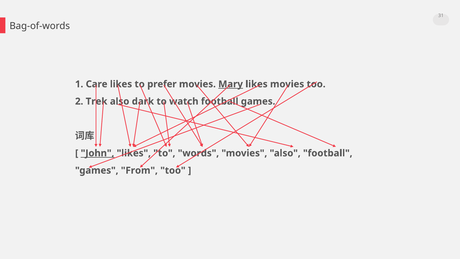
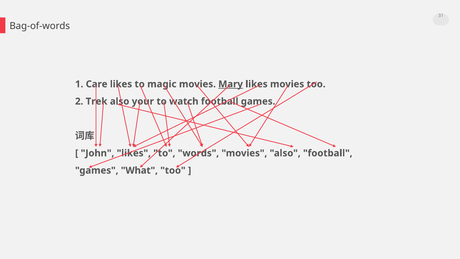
prefer: prefer -> magic
dark: dark -> your
John underline: present -> none
From: From -> What
